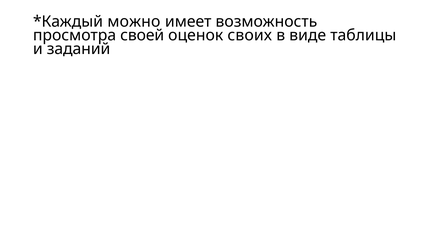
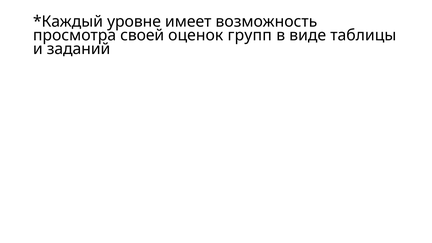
можно: можно -> уровне
своих: своих -> групп
